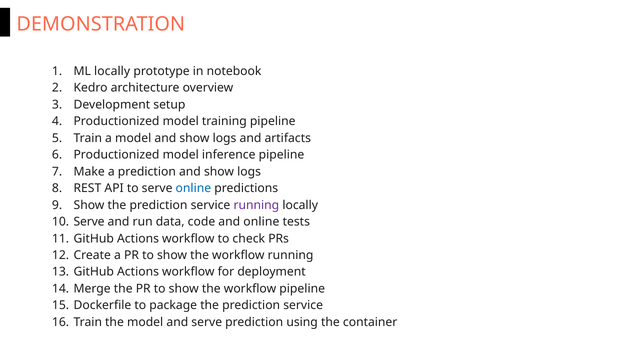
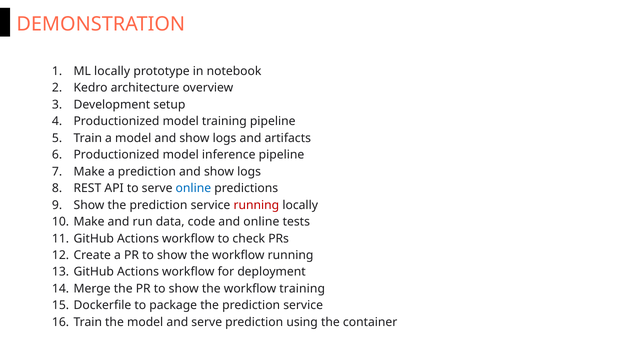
running at (256, 205) colour: purple -> red
Serve at (89, 222): Serve -> Make
workflow pipeline: pipeline -> training
